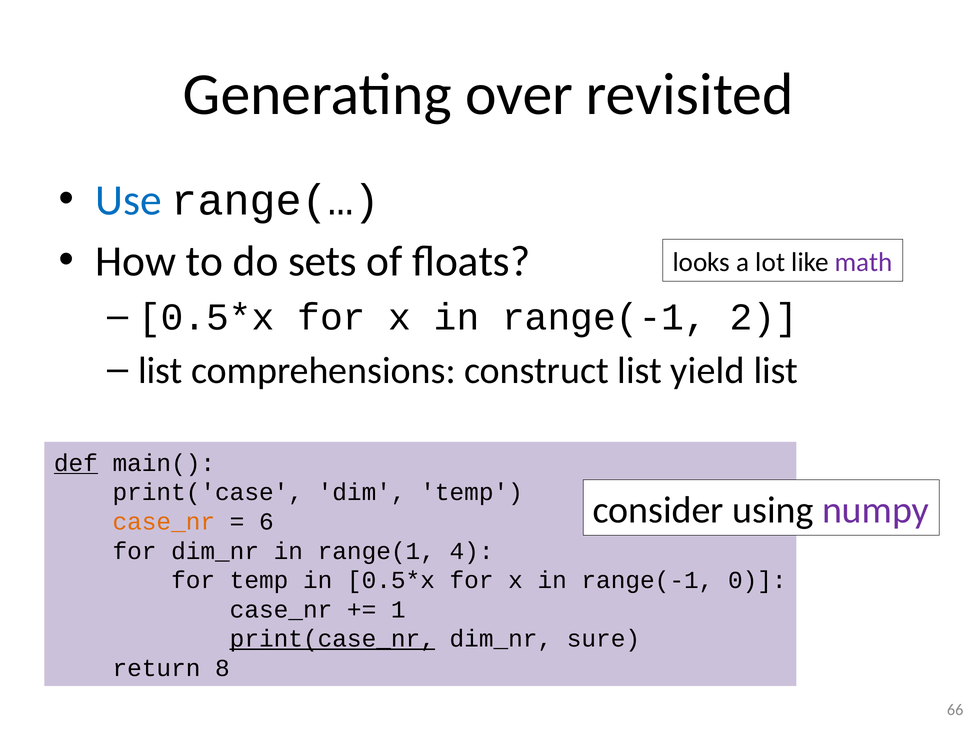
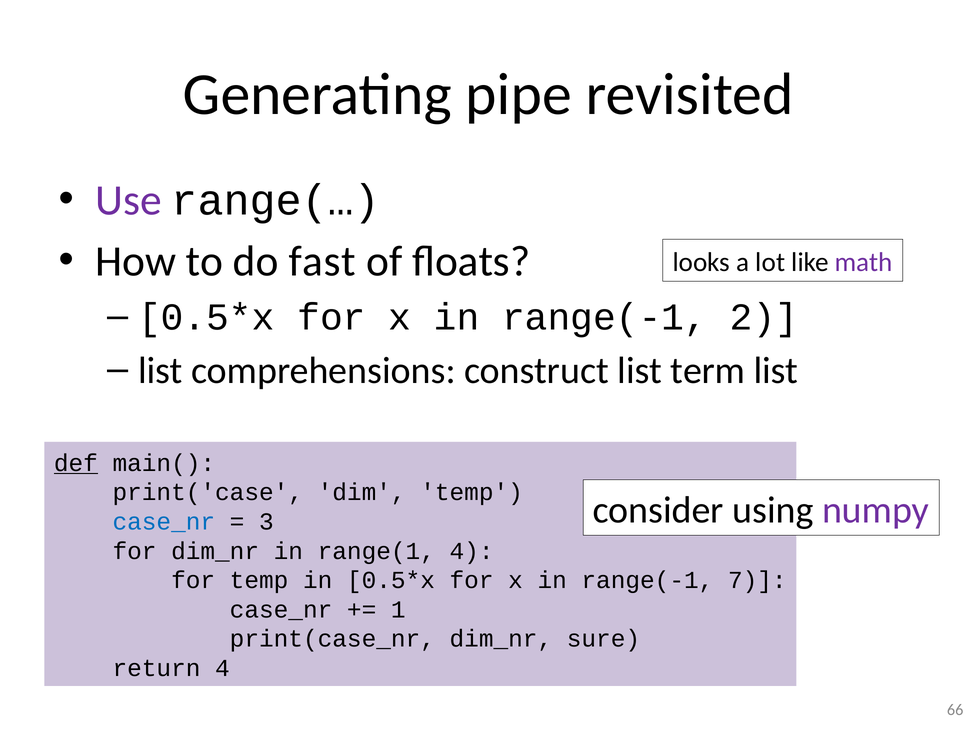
over: over -> pipe
Use colour: blue -> purple
sets: sets -> fast
yield: yield -> term
case_nr at (164, 521) colour: orange -> blue
6: 6 -> 3
0: 0 -> 7
print(case_nr underline: present -> none
return 8: 8 -> 4
